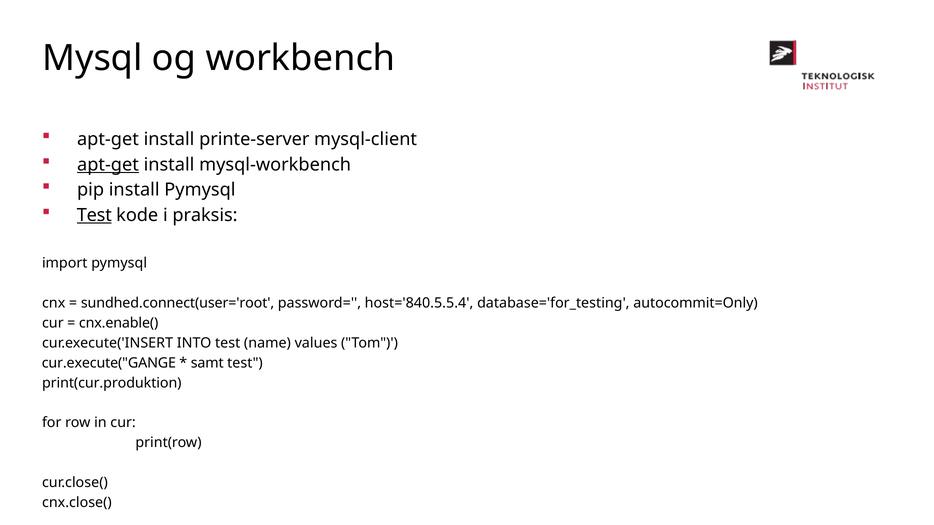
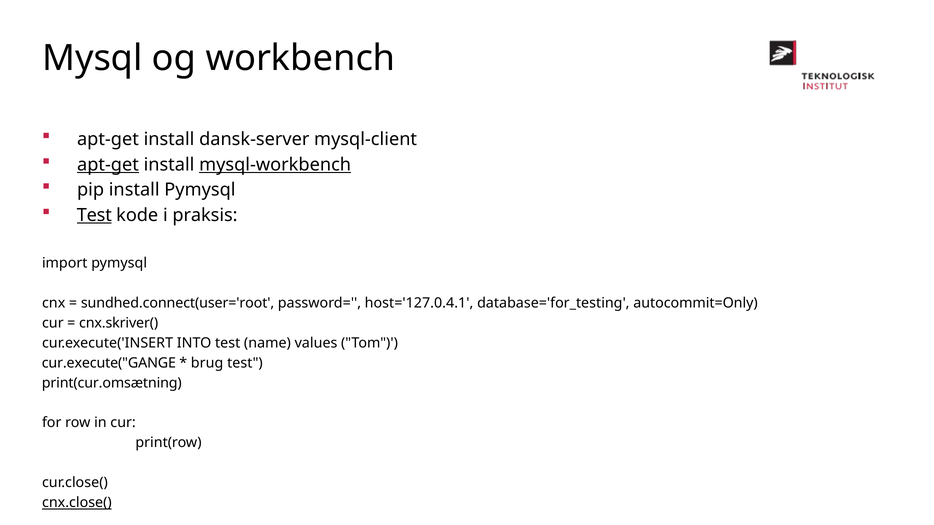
printe-server: printe-server -> dansk-server
mysql-workbench underline: none -> present
host='840.5.5.4: host='840.5.5.4 -> host='127.0.4.1
cnx.enable(: cnx.enable( -> cnx.skriver(
samt: samt -> brug
print(cur.produktion: print(cur.produktion -> print(cur.omsætning
cnx.close( underline: none -> present
